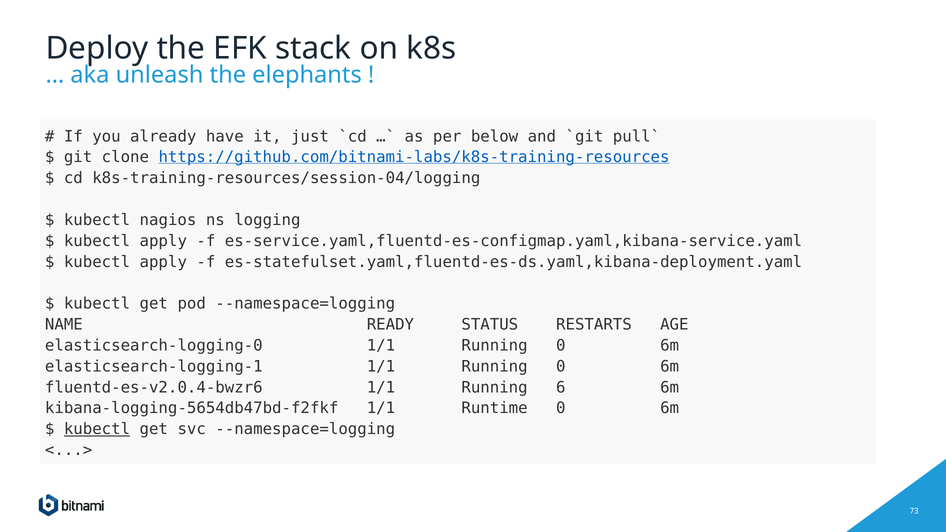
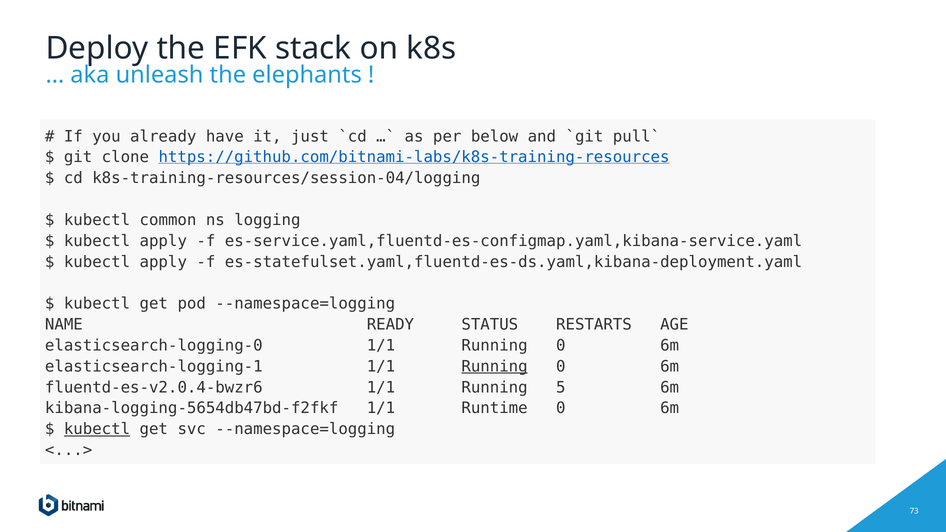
nagios: nagios -> common
Running at (495, 367) underline: none -> present
6: 6 -> 5
